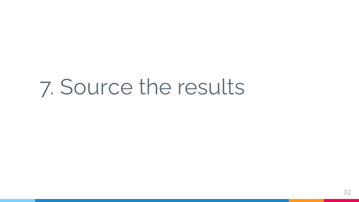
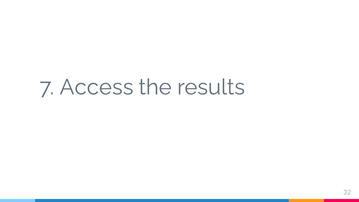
Source: Source -> Access
